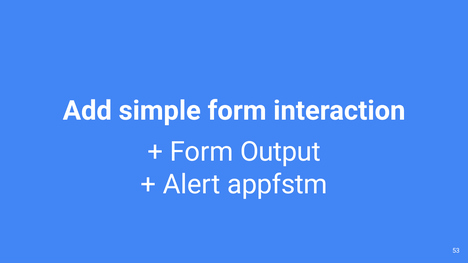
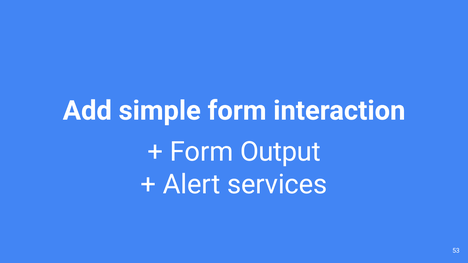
appfstm: appfstm -> services
